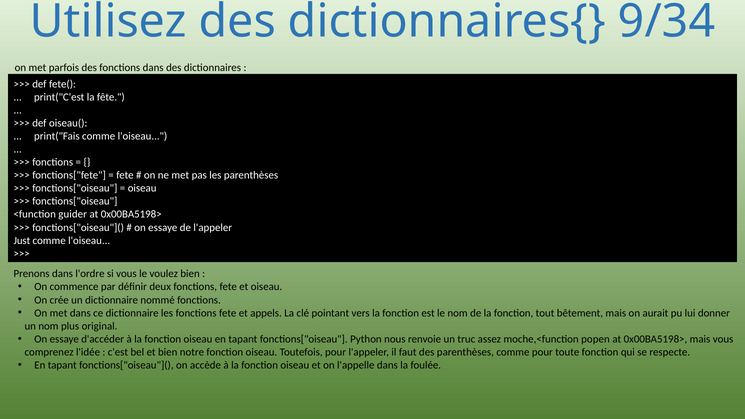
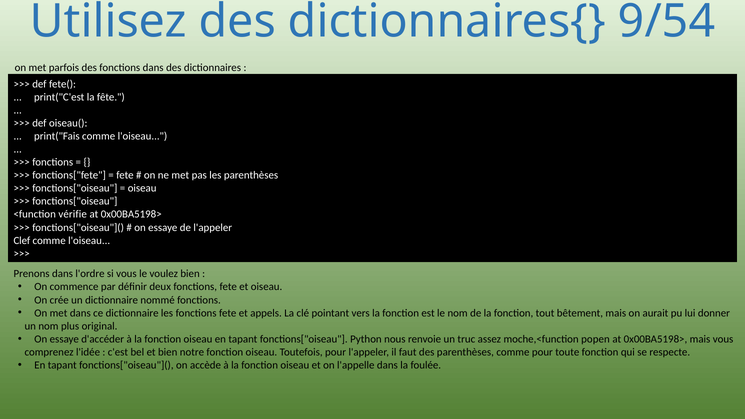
9/34: 9/34 -> 9/54
guider: guider -> vérifie
Just: Just -> Clef
